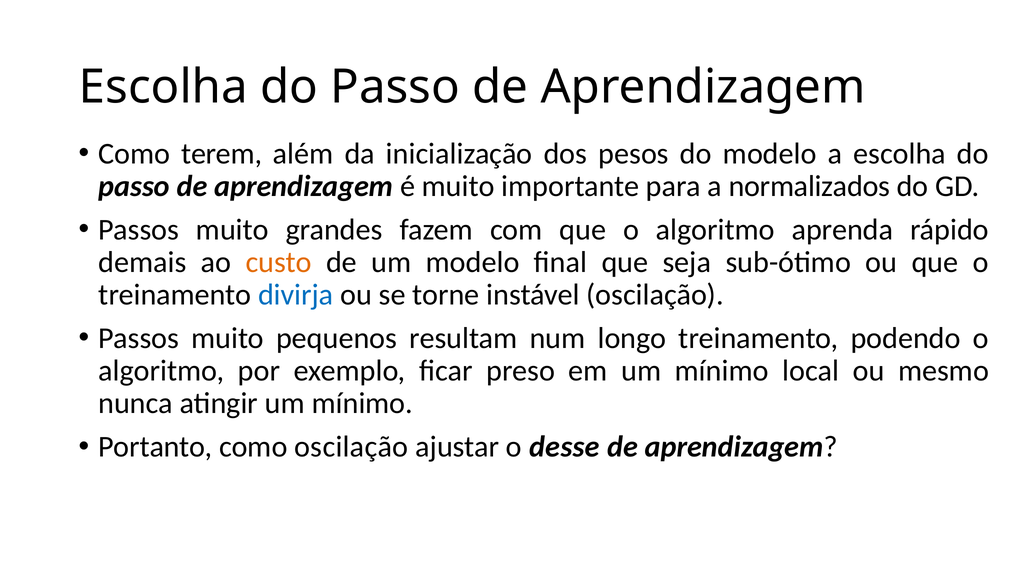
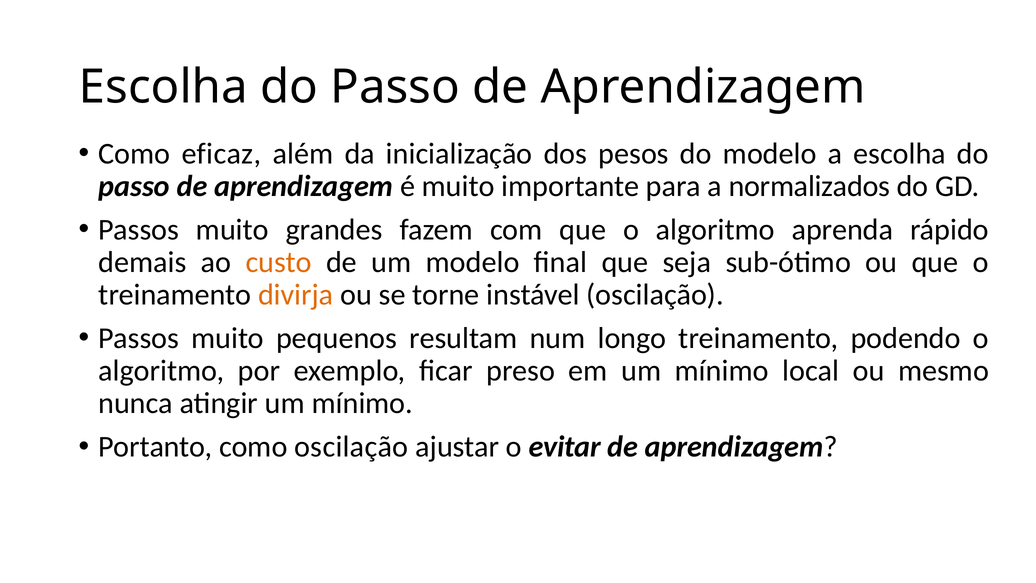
terem: terem -> eficaz
divirja colour: blue -> orange
desse: desse -> evitar
